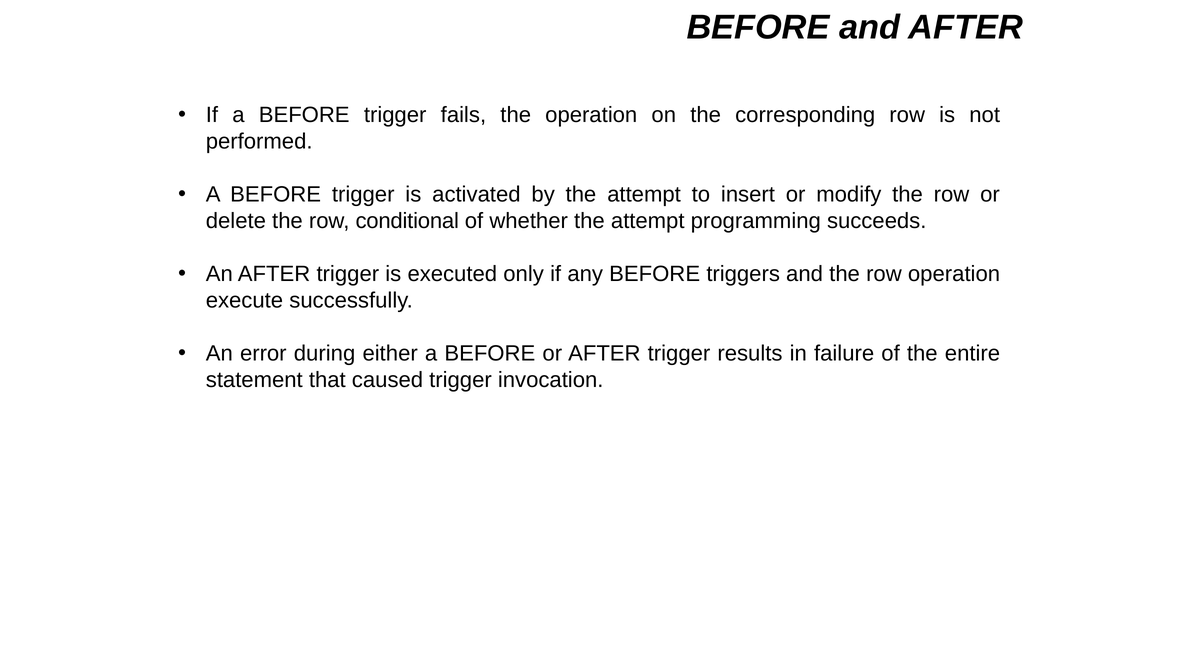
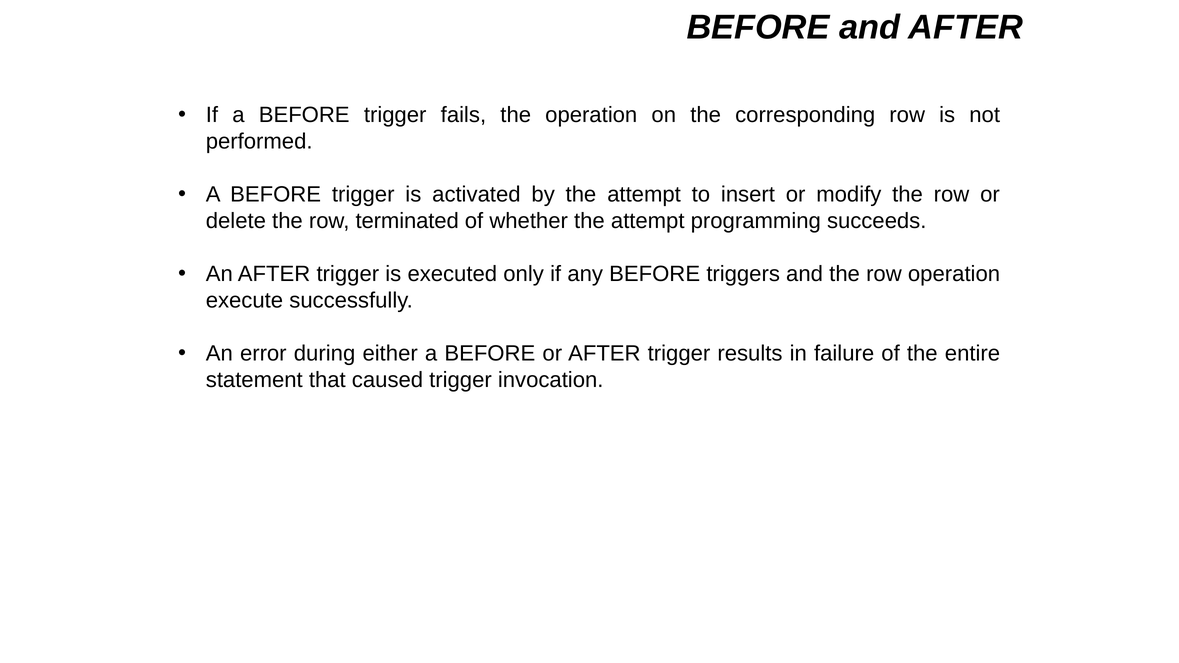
conditional: conditional -> terminated
